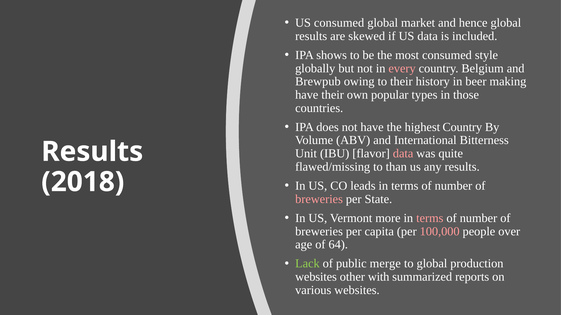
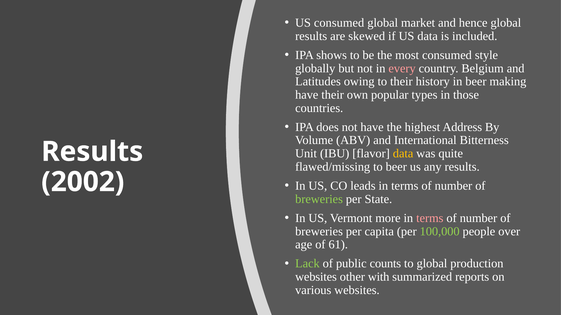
Brewpub: Brewpub -> Latitudes
highest Country: Country -> Address
data at (403, 154) colour: pink -> yellow
to than: than -> beer
2018: 2018 -> 2002
breweries at (319, 199) colour: pink -> light green
100,000 colour: pink -> light green
64: 64 -> 61
merge: merge -> counts
